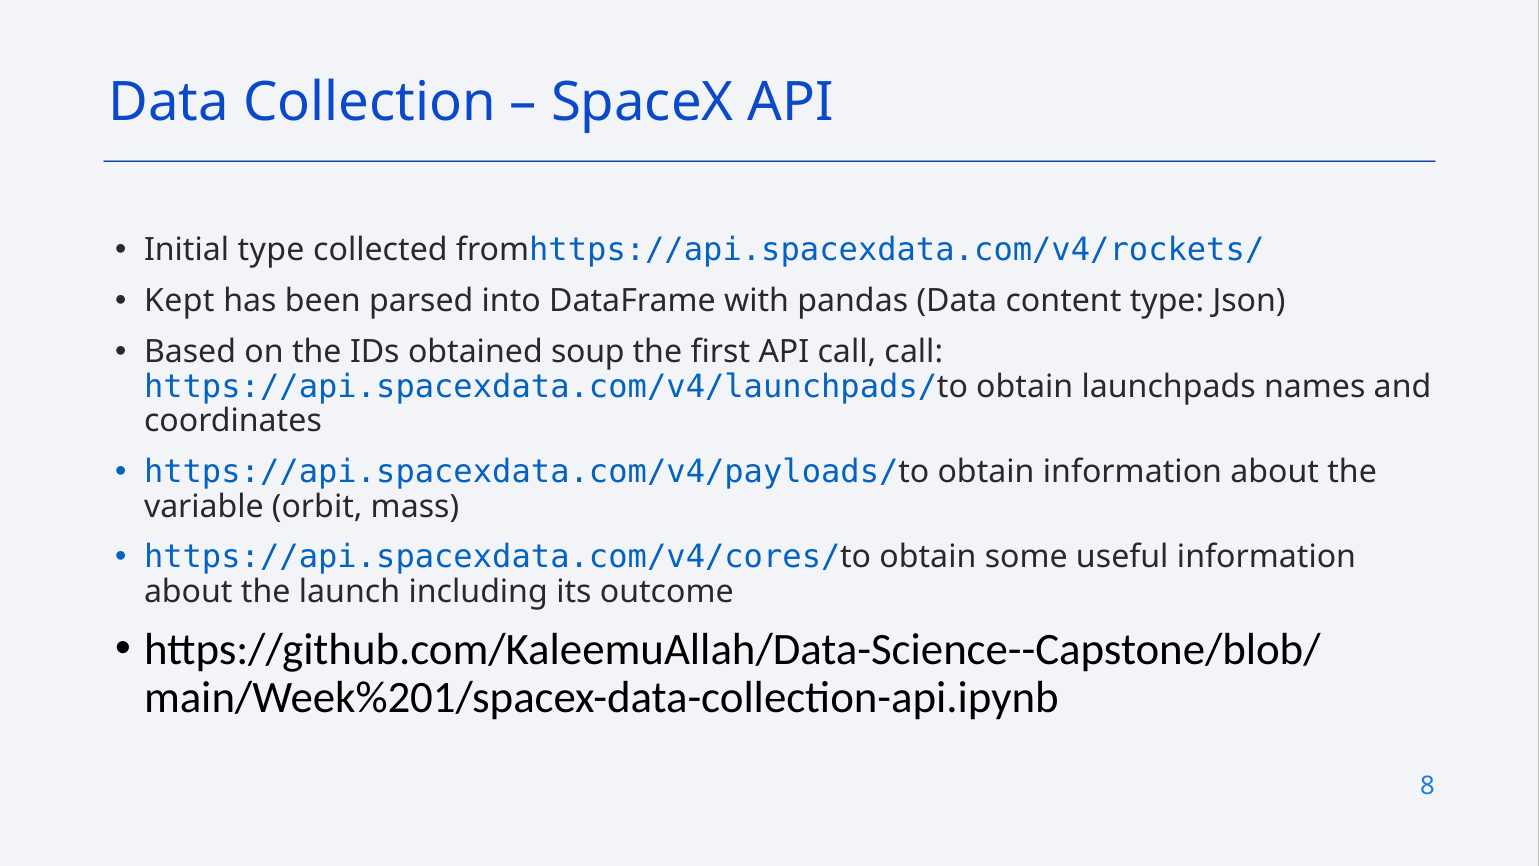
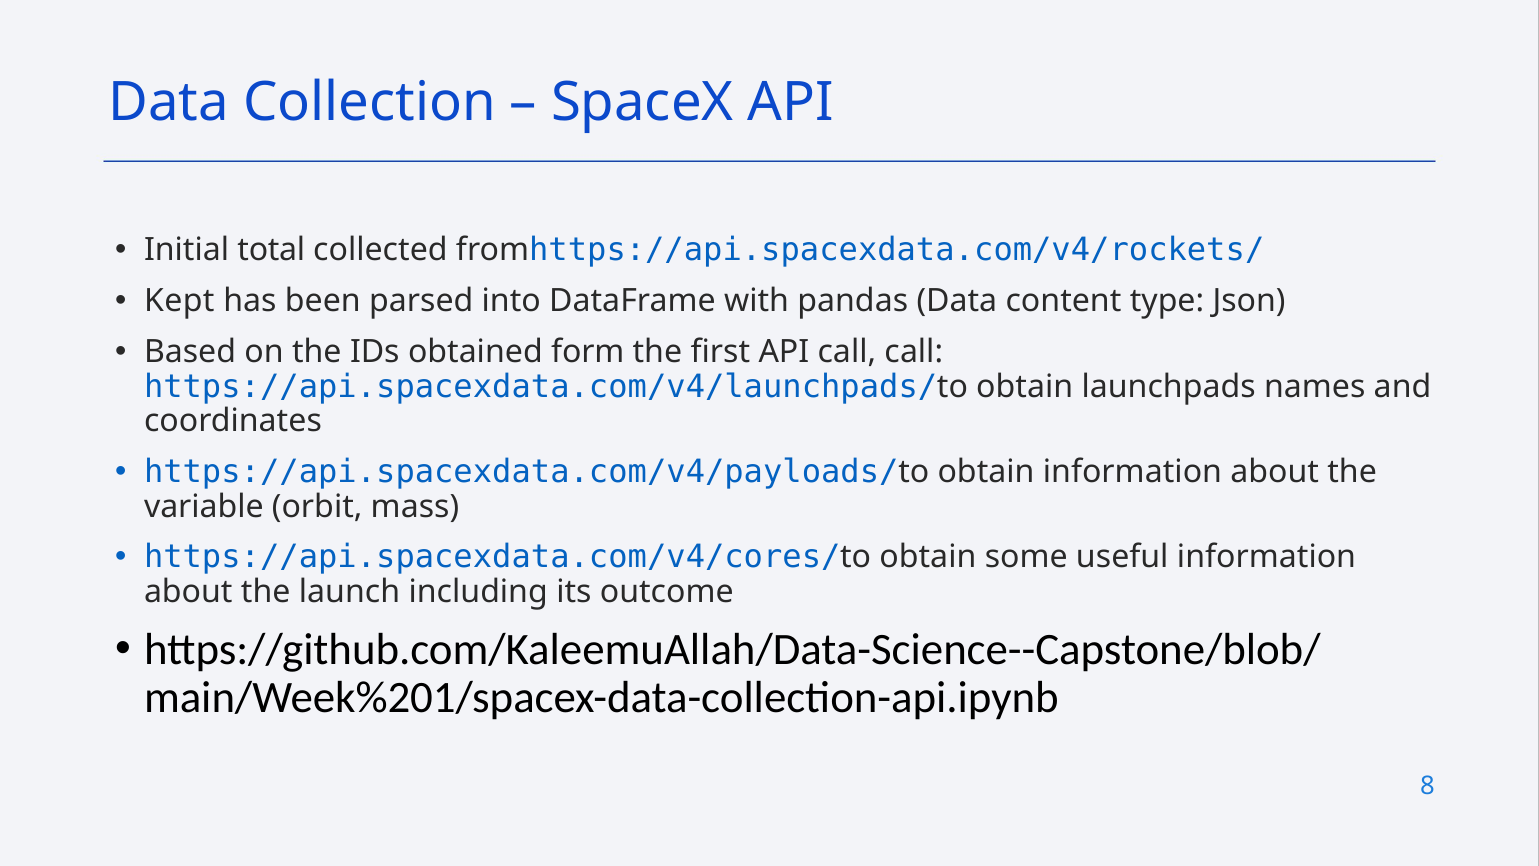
Initial type: type -> total
soup: soup -> form
